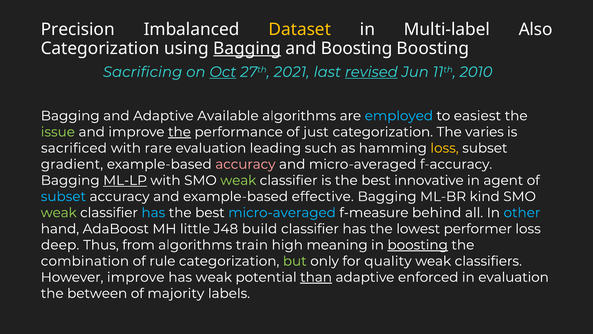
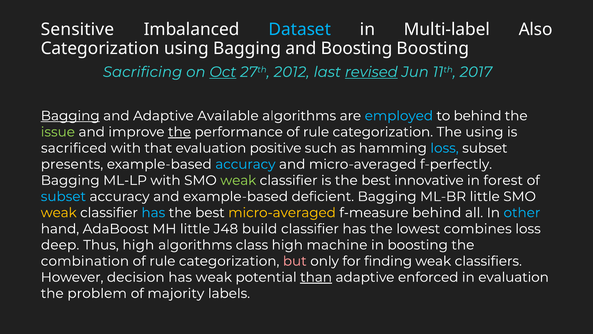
Precision: Precision -> Sensitive
Dataset colour: yellow -> light blue
Bagging at (247, 48) underline: present -> none
2021: 2021 -> 2012
2010: 2010 -> 2017
Bagging at (70, 116) underline: none -> present
to easiest: easiest -> behind
performance of just: just -> rule
The varies: varies -> using
rare: rare -> that
leading: leading -> positive
loss at (445, 148) colour: yellow -> light blue
gradient: gradient -> presents
accuracy at (245, 164) colour: pink -> light blue
f-accuracy: f-accuracy -> f-perfectly
ML-LP underline: present -> none
agent: agent -> forest
effective: effective -> deficient
ML-BR kind: kind -> little
weak at (59, 212) colour: light green -> yellow
micro-averaged at (282, 212) colour: light blue -> yellow
performer: performer -> combines
Thus from: from -> high
train: train -> class
meaning: meaning -> machine
boosting at (418, 245) underline: present -> none
but colour: light green -> pink
quality: quality -> finding
However improve: improve -> decision
between: between -> problem
